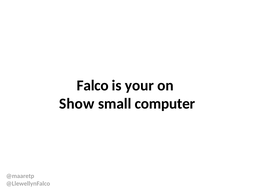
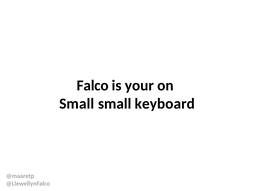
Show at (77, 103): Show -> Small
computer: computer -> keyboard
